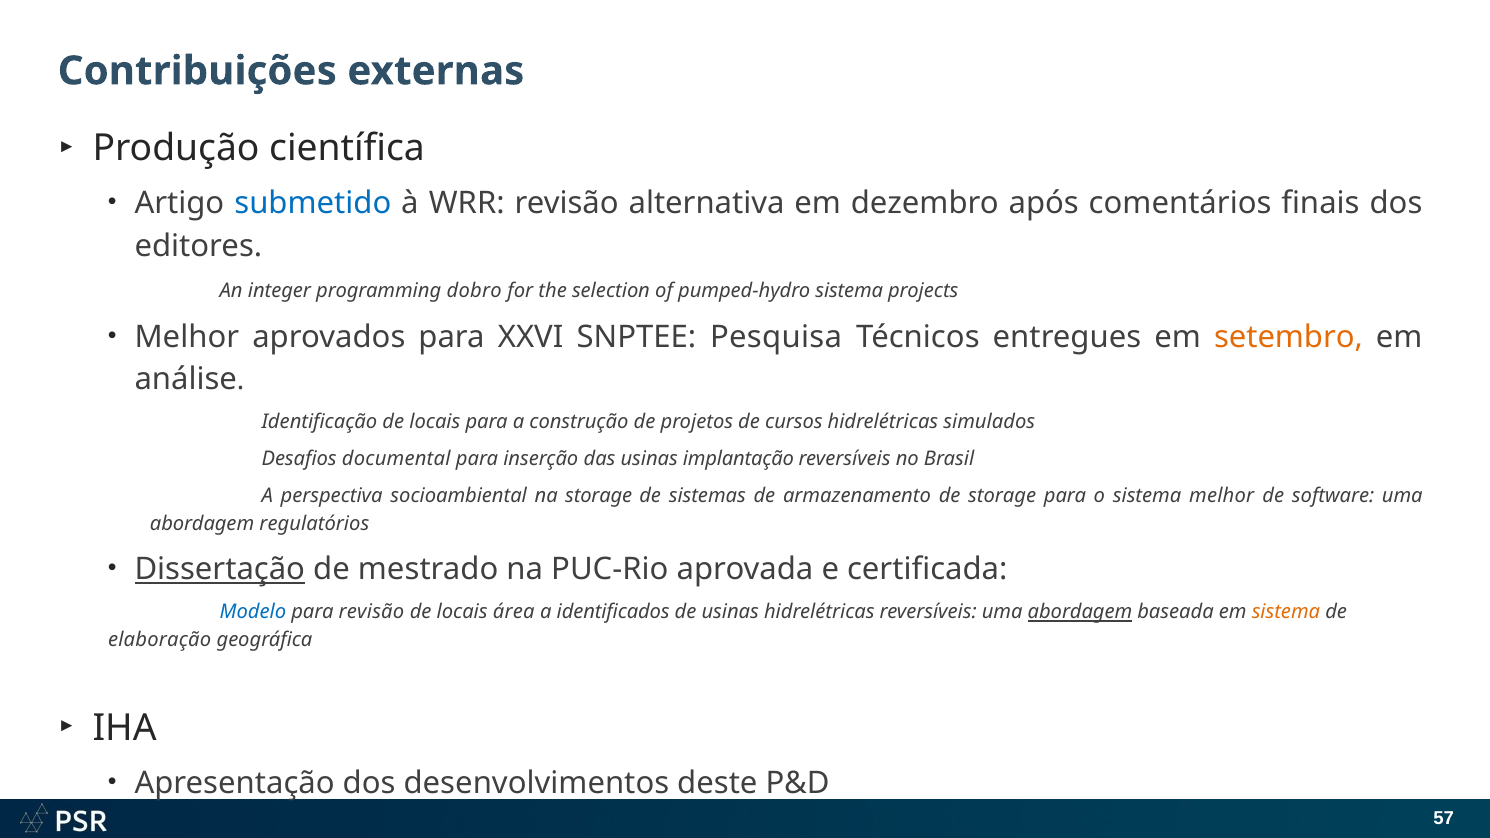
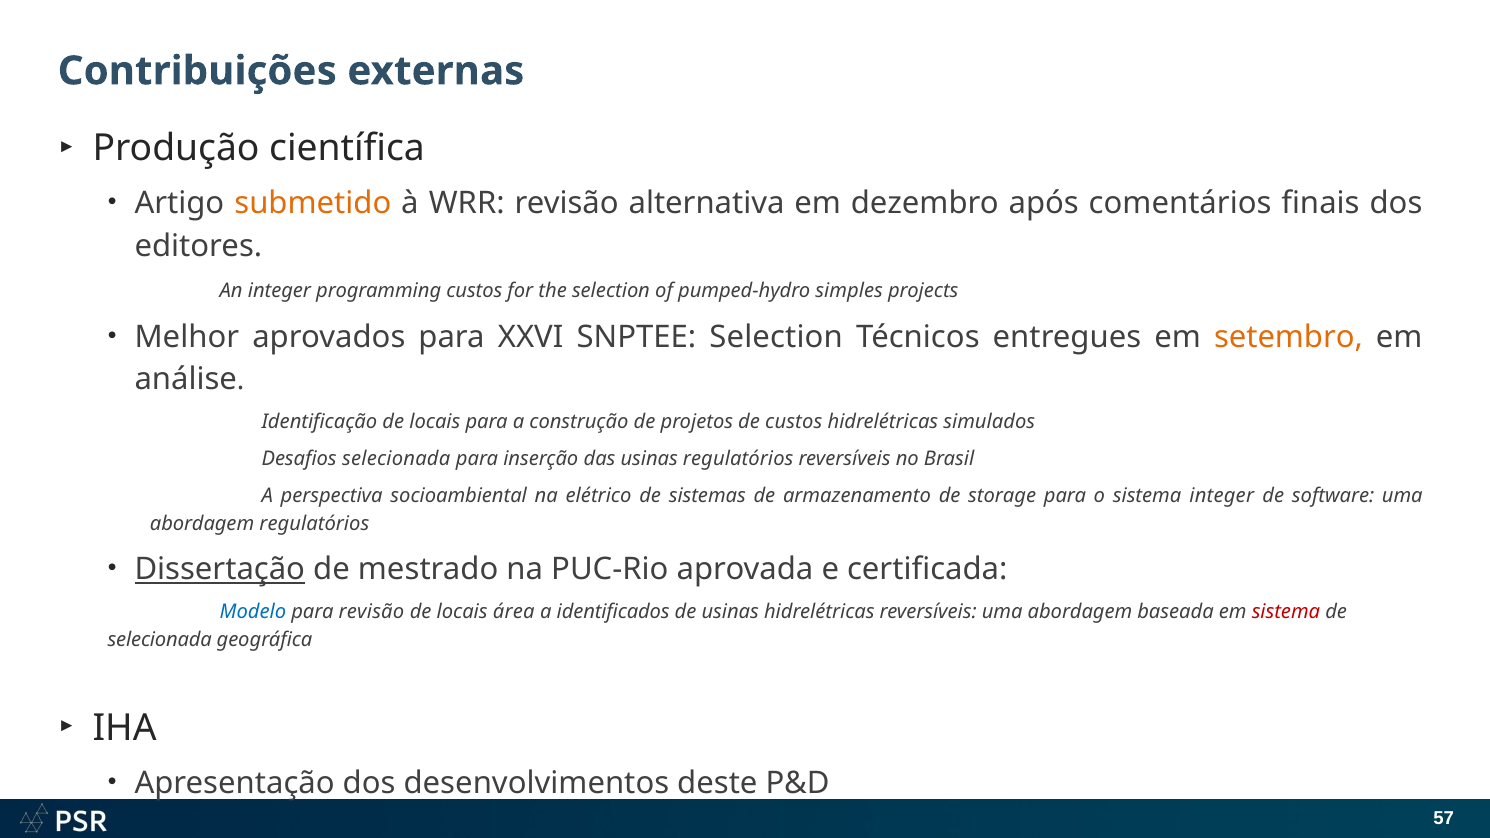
submetido colour: blue -> orange
programming dobro: dobro -> custos
pumped-hydro sistema: sistema -> simples
SNPTEE Pesquisa: Pesquisa -> Selection
de cursos: cursos -> custos
Desafios documental: documental -> selecionada
usinas implantação: implantação -> regulatórios
na storage: storage -> elétrico
sistema melhor: melhor -> integer
abordagem at (1080, 612) underline: present -> none
sistema at (1286, 612) colour: orange -> red
elaboração at (160, 640): elaboração -> selecionada
